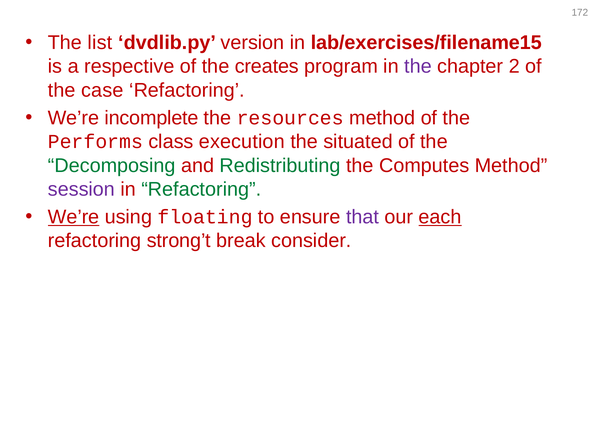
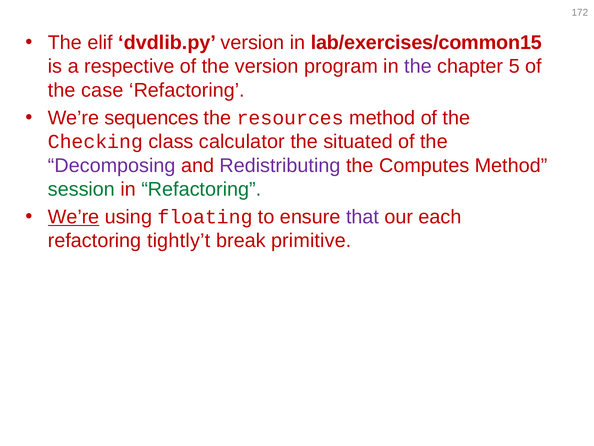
list: list -> elif
lab/exercises/filename15: lab/exercises/filename15 -> lab/exercises/common15
the creates: creates -> version
2: 2 -> 5
incomplete: incomplete -> sequences
Performs: Performs -> Checking
execution: execution -> calculator
Decomposing colour: green -> purple
Redistributing colour: green -> purple
session colour: purple -> green
each underline: present -> none
strong’t: strong’t -> tightly’t
consider: consider -> primitive
